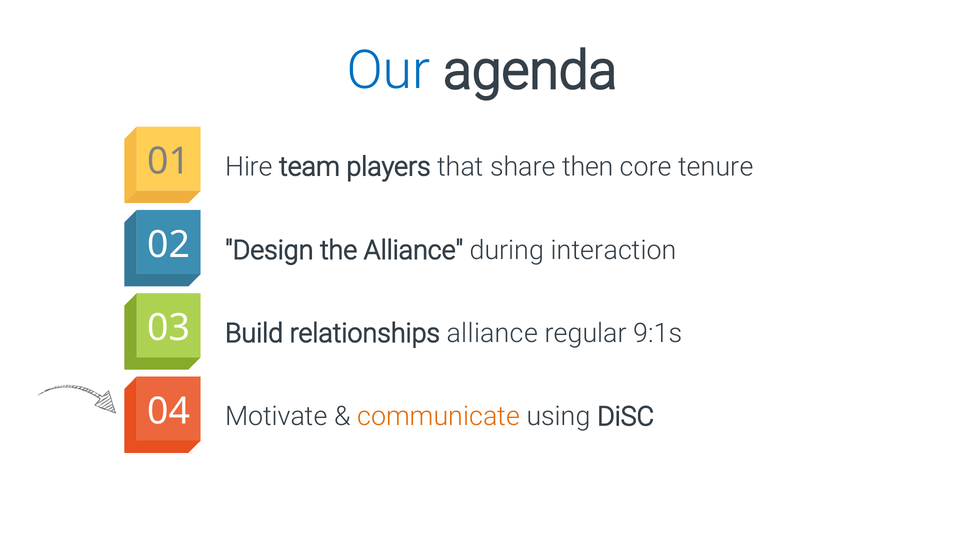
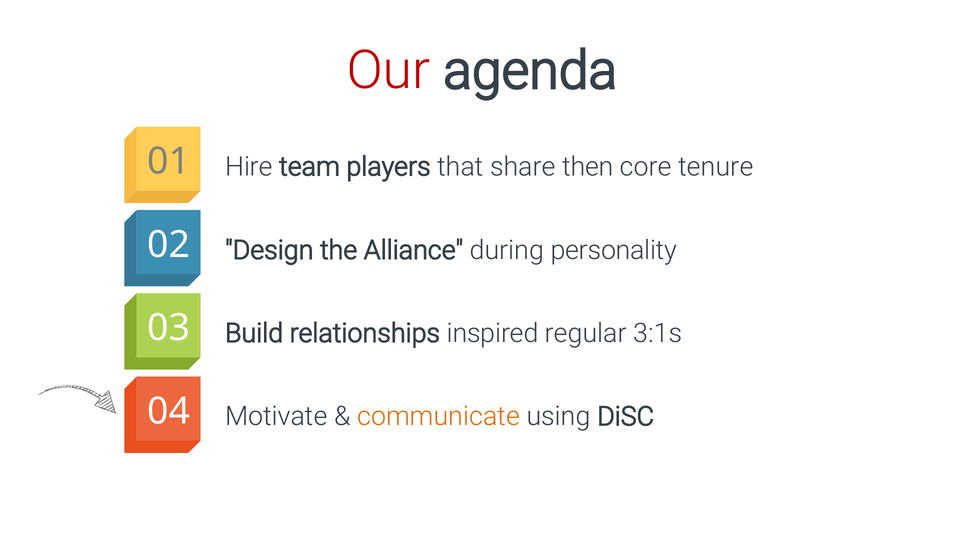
Our colour: blue -> red
interaction: interaction -> personality
relationships alliance: alliance -> inspired
9:1s: 9:1s -> 3:1s
